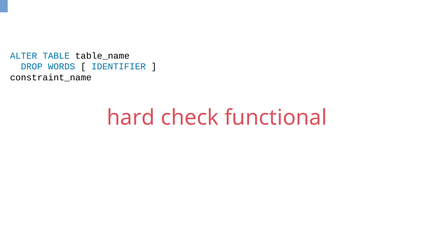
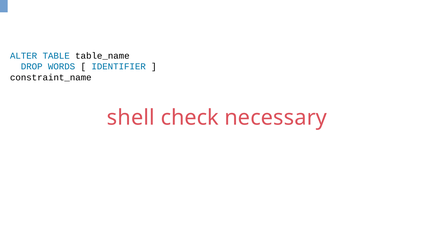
hard: hard -> shell
functional: functional -> necessary
